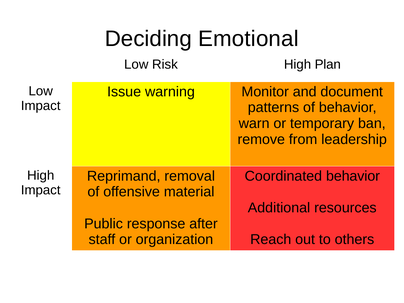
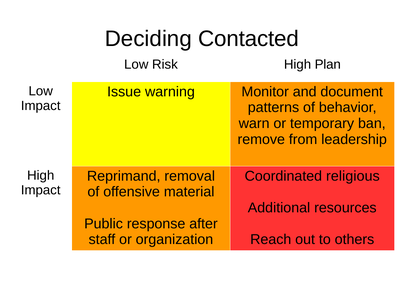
Emotional: Emotional -> Contacted
Coordinated behavior: behavior -> religious
